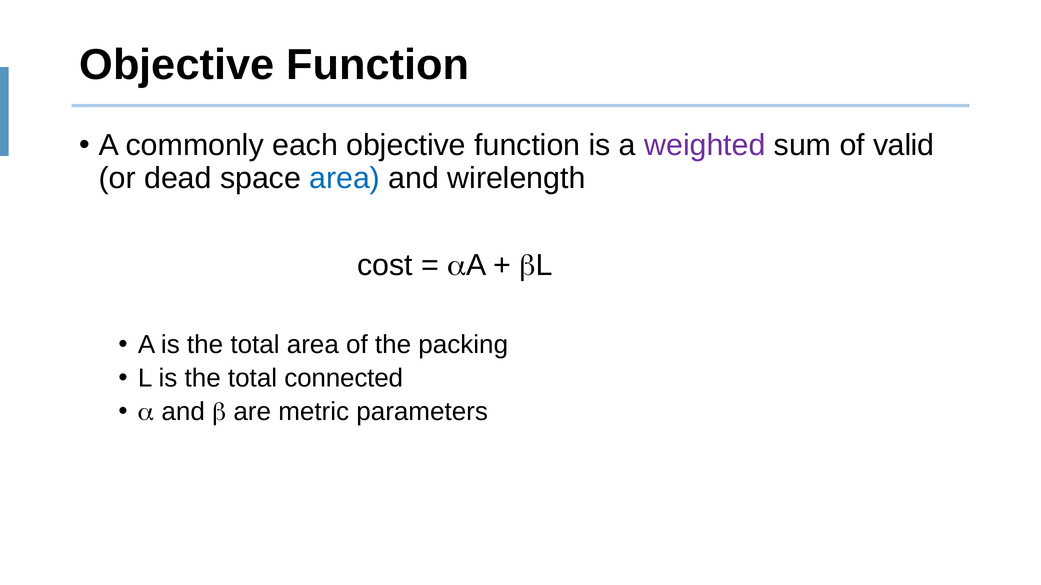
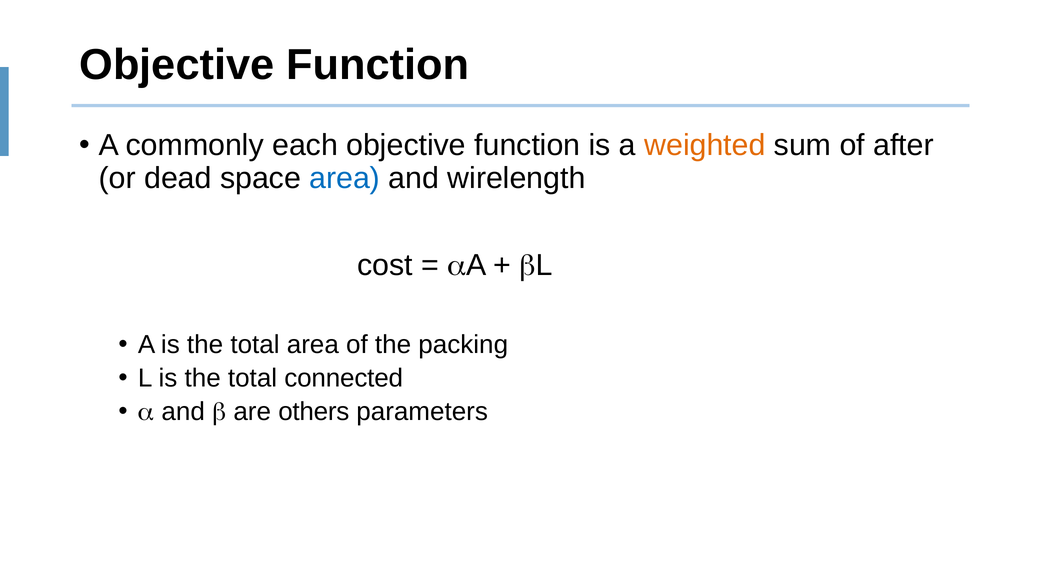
weighted colour: purple -> orange
valid: valid -> after
metric: metric -> others
